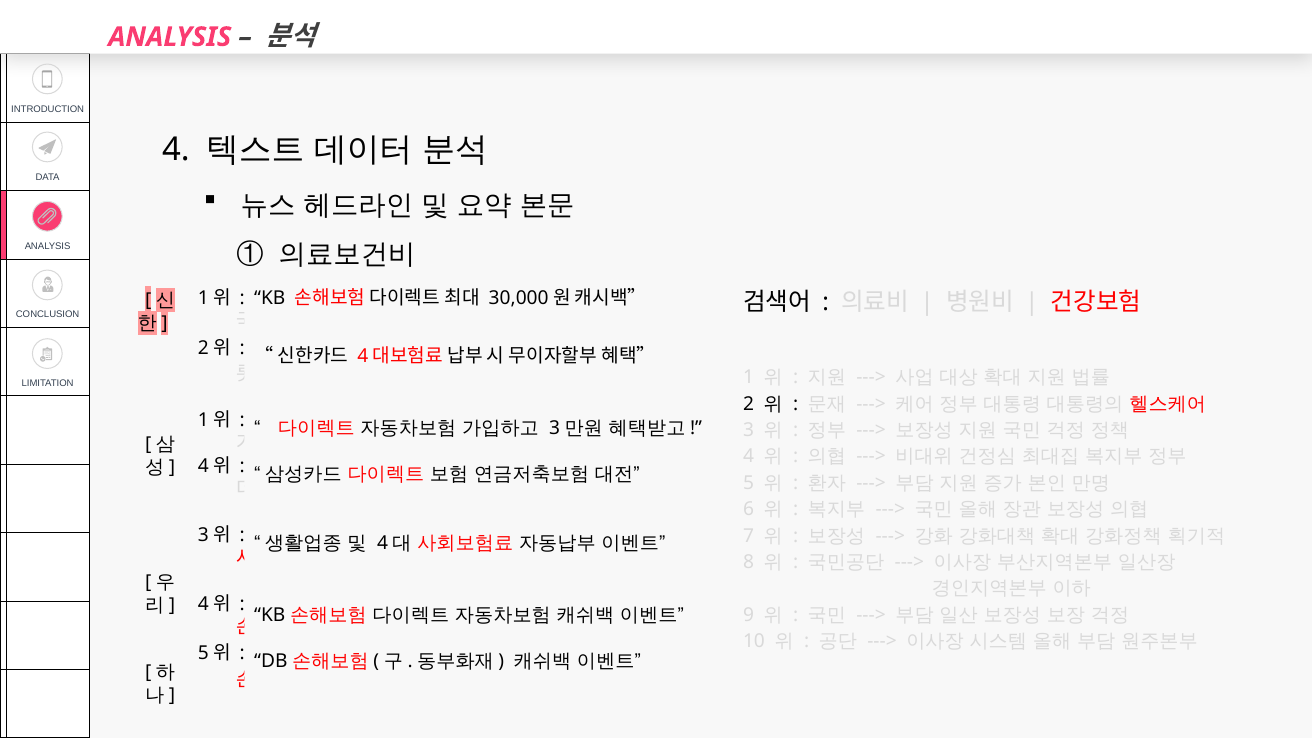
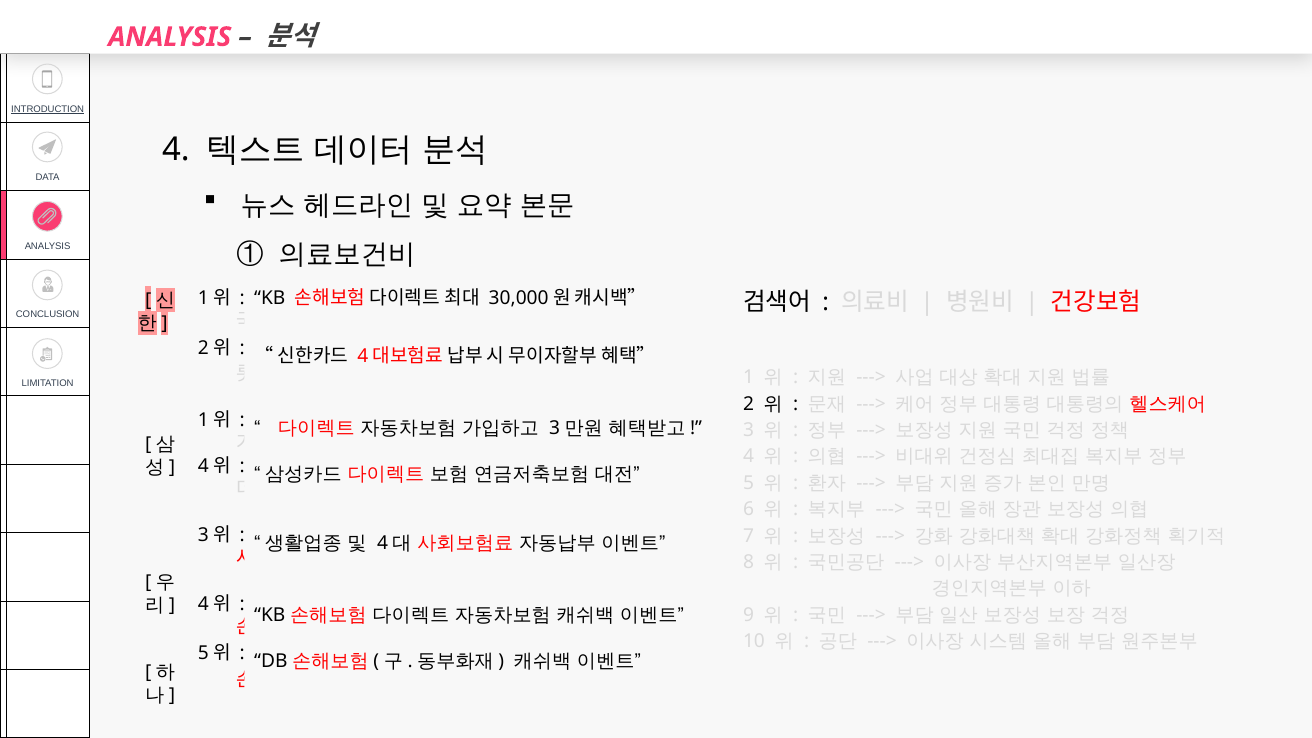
INTRODUCTION underline: none -> present
